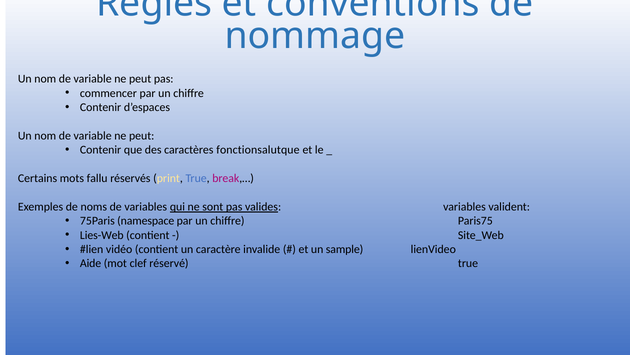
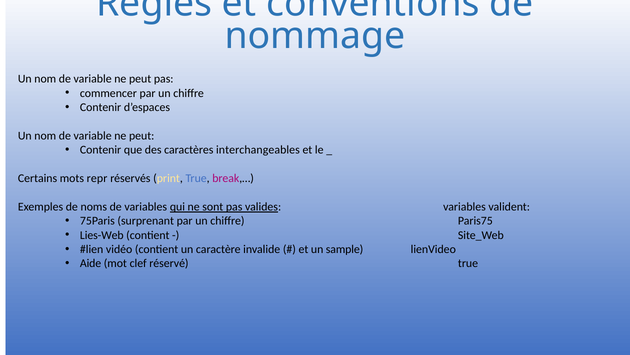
fonctionsalutque: fonctionsalutque -> interchangeables
fallu: fallu -> repr
namespace: namespace -> surprenant
